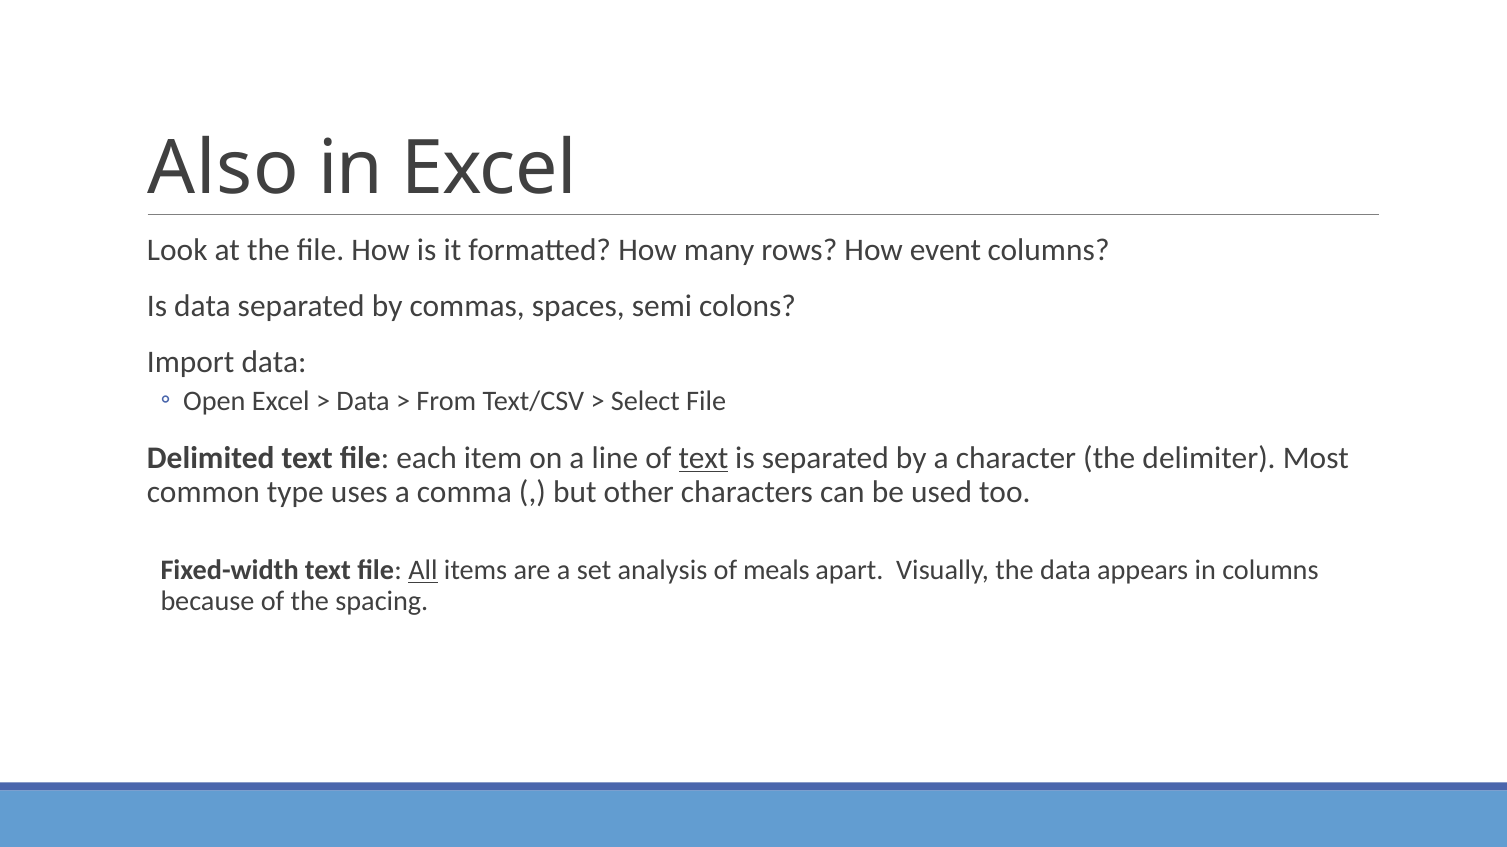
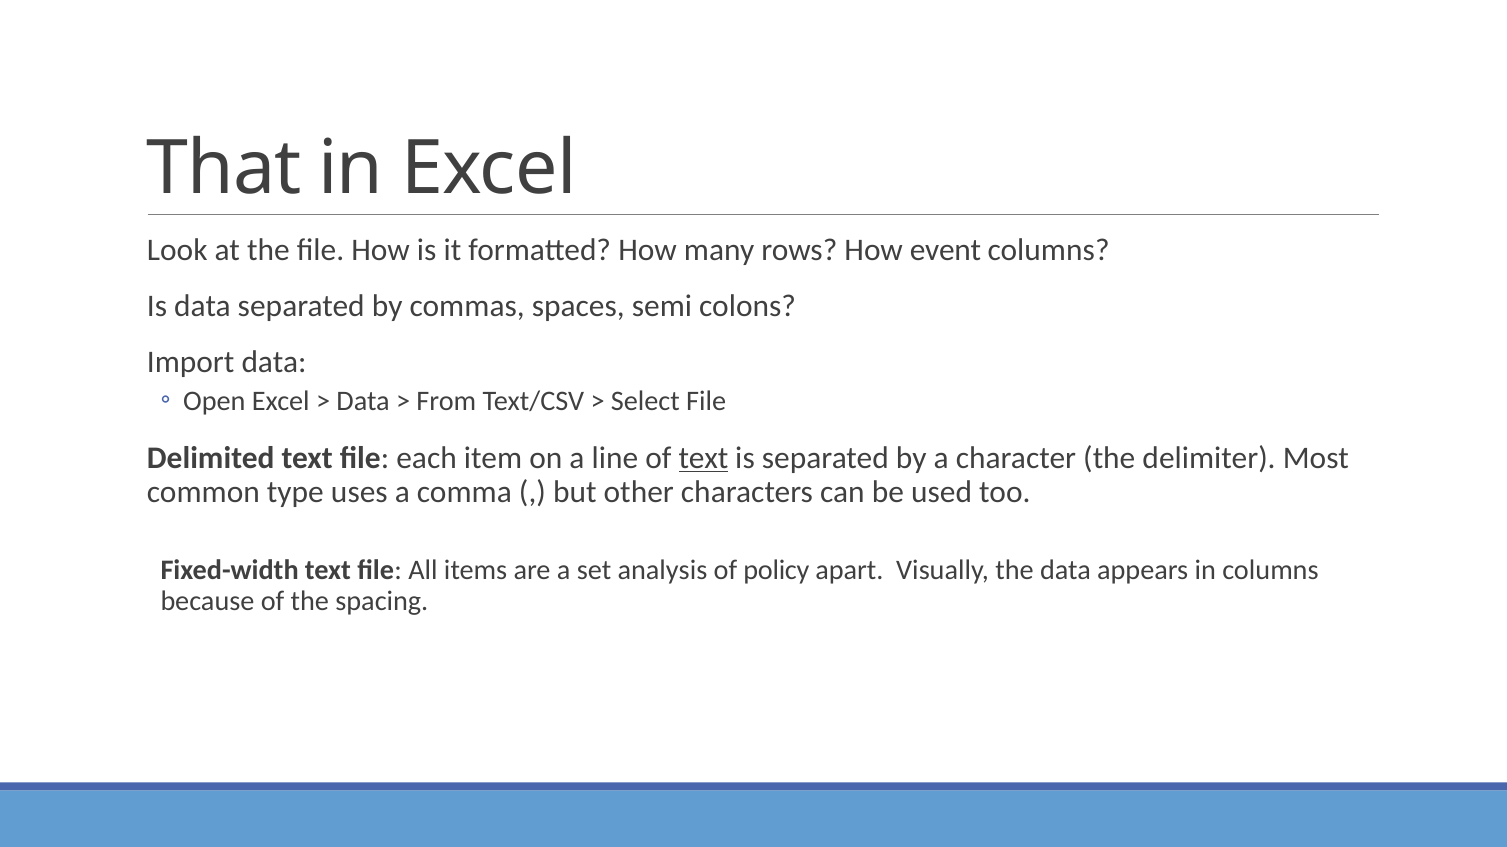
Also: Also -> That
All underline: present -> none
meals: meals -> policy
